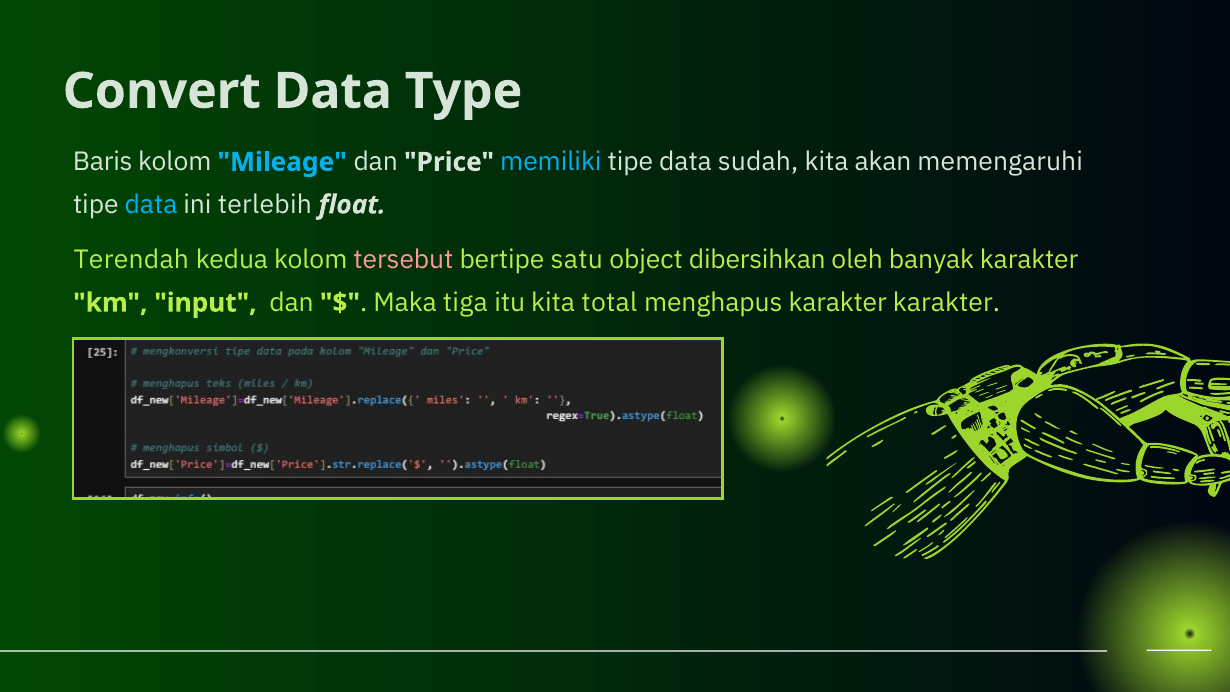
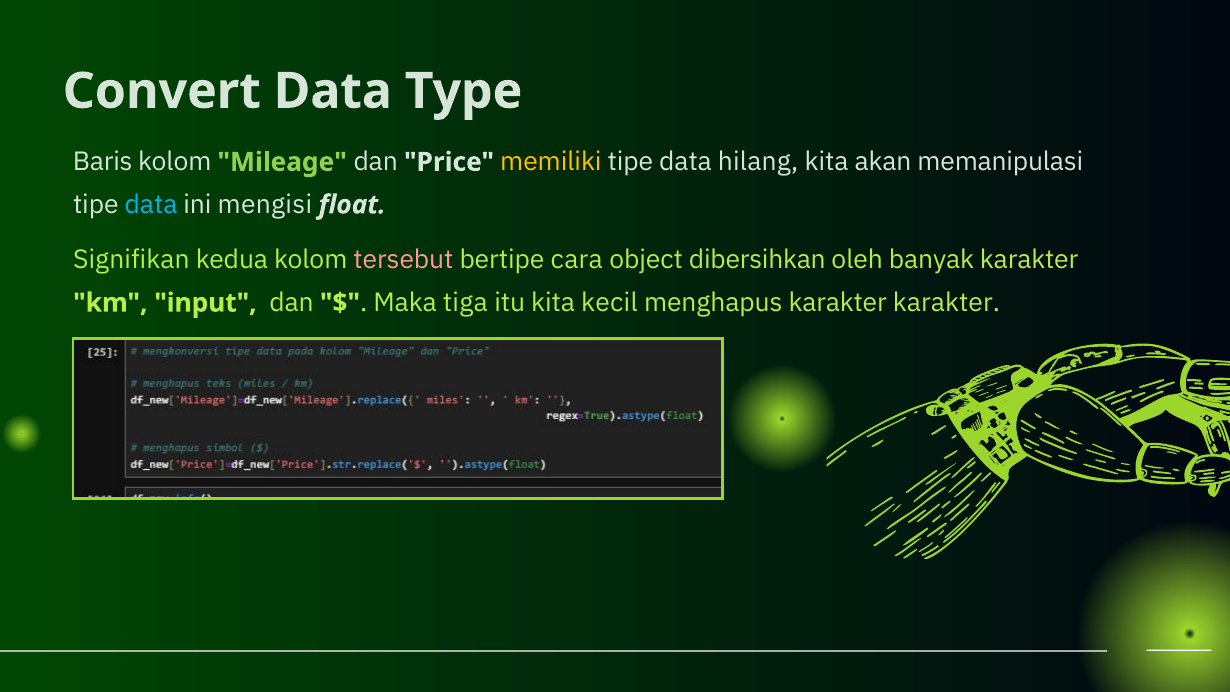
Mileage colour: light blue -> light green
memiliki colour: light blue -> yellow
sudah: sudah -> hilang
memengaruhi: memengaruhi -> memanipulasi
terlebih: terlebih -> mengisi
Terendah: Terendah -> Signifikan
satu: satu -> cara
total: total -> kecil
